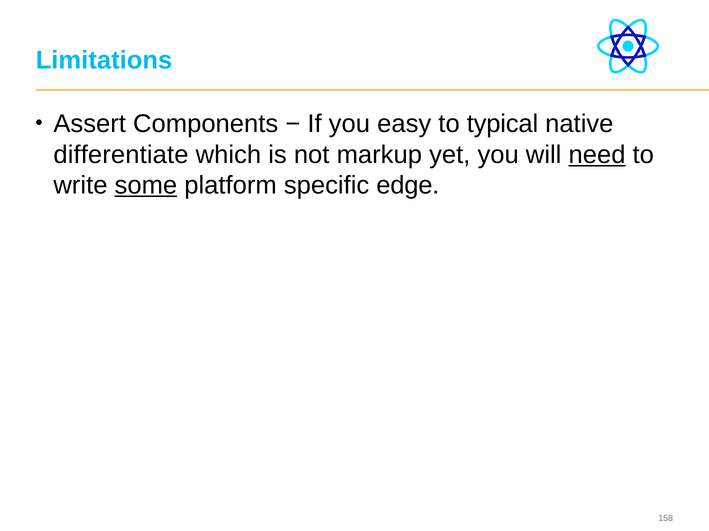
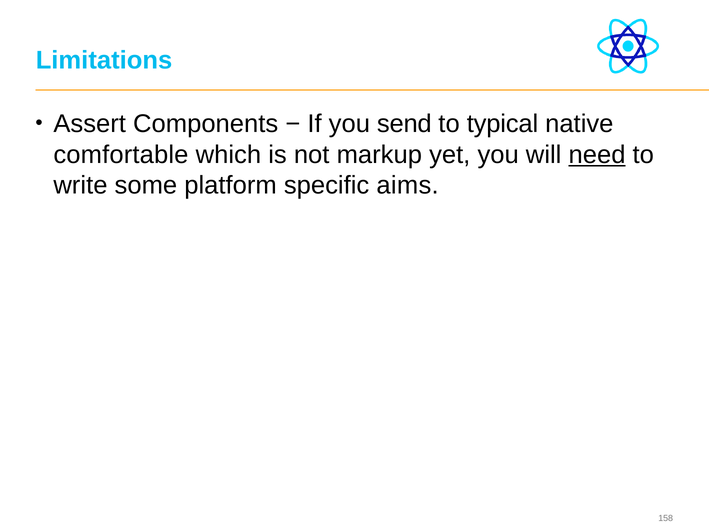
easy: easy -> send
differentiate: differentiate -> comfortable
some underline: present -> none
edge: edge -> aims
